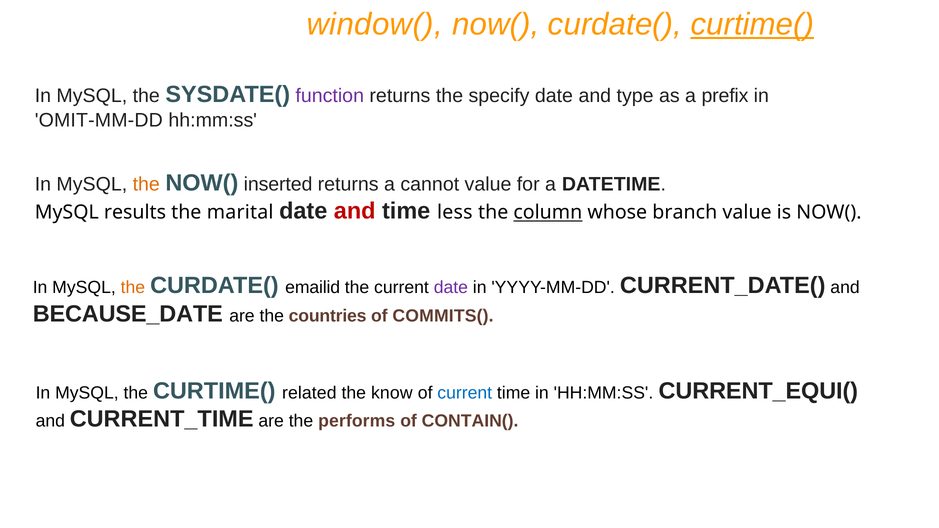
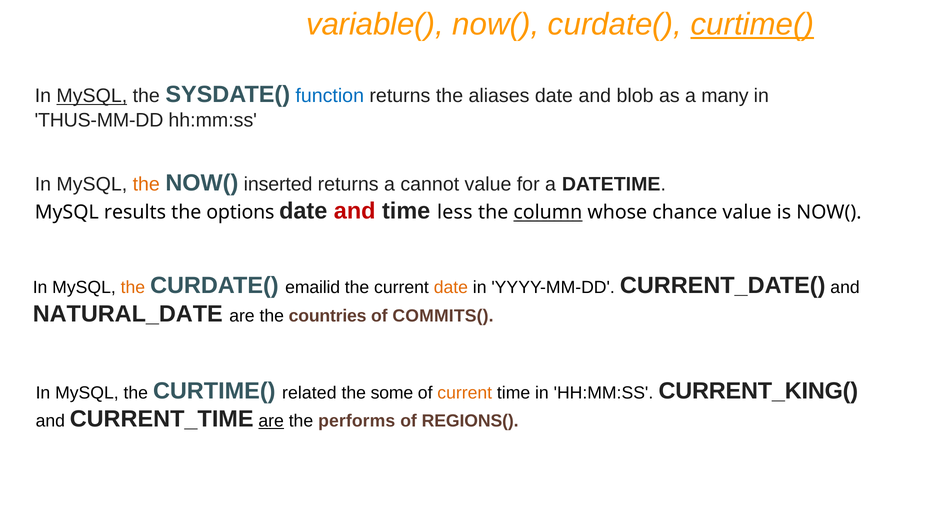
window(: window( -> variable(
MySQL at (92, 96) underline: none -> present
function colour: purple -> blue
specify: specify -> aliases
type: type -> blob
prefix: prefix -> many
OMIT-MM-DD: OMIT-MM-DD -> THUS-MM-DD
marital: marital -> options
branch: branch -> chance
date at (451, 288) colour: purple -> orange
BECAUSE_DATE: BECAUSE_DATE -> NATURAL_DATE
know: know -> some
current at (465, 393) colour: blue -> orange
CURRENT_EQUI(: CURRENT_EQUI( -> CURRENT_KING(
are at (271, 421) underline: none -> present
CONTAIN(: CONTAIN( -> REGIONS(
